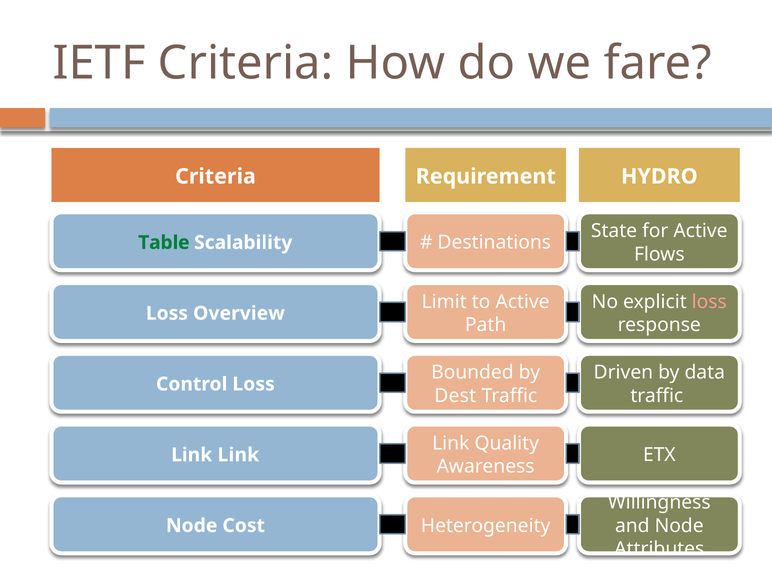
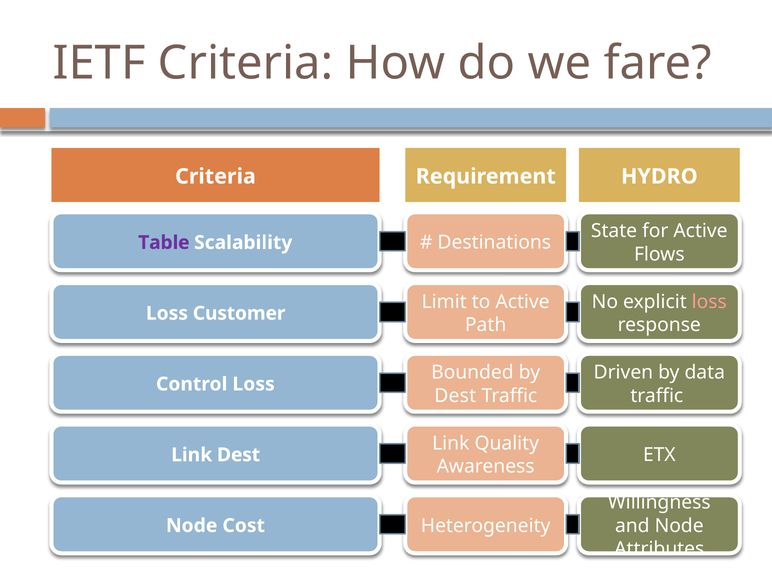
Table colour: green -> purple
Overview: Overview -> Customer
Link Link: Link -> Dest
